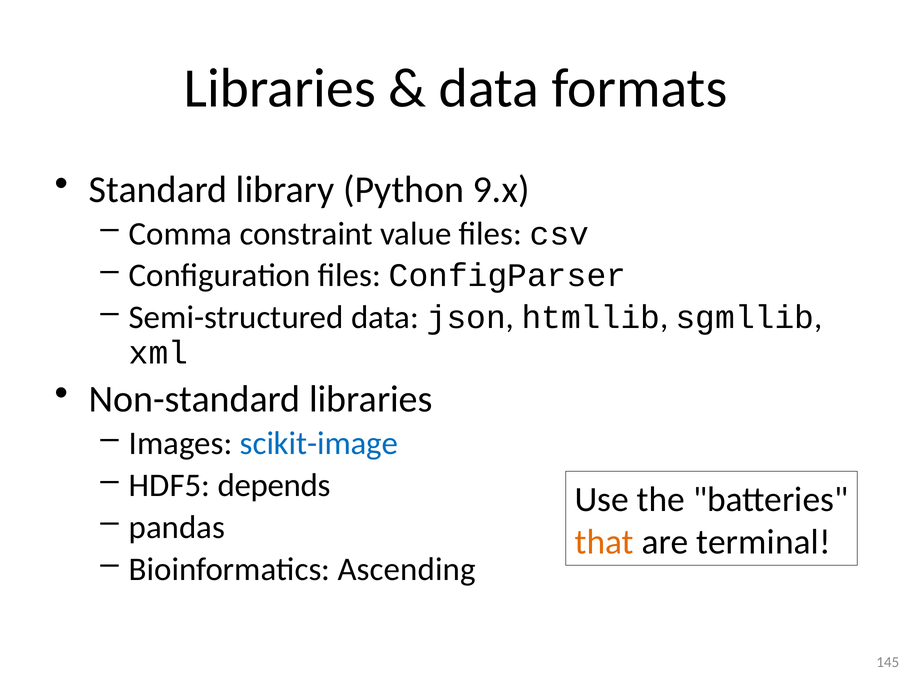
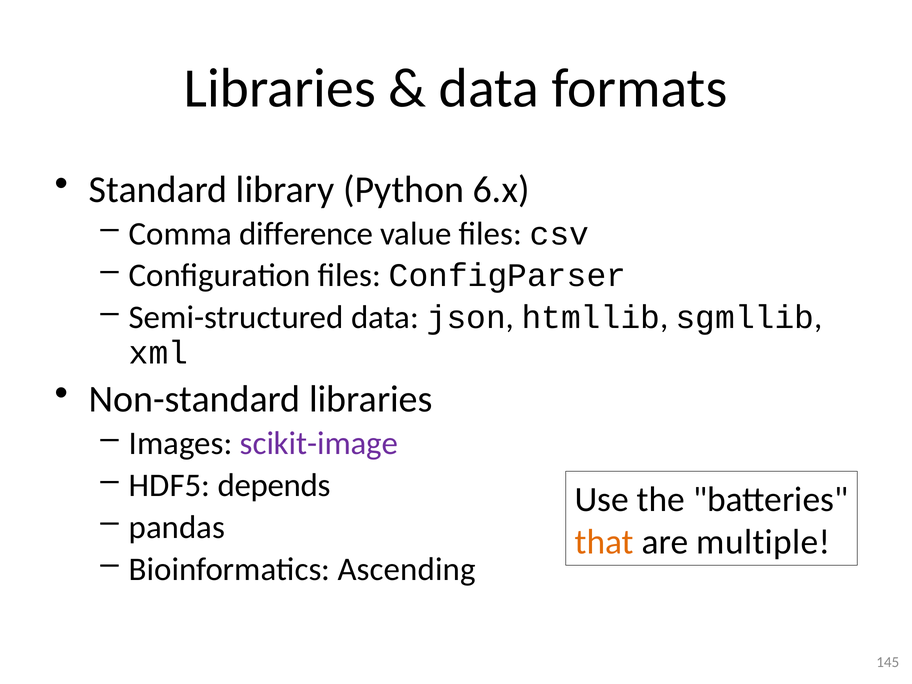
9.x: 9.x -> 6.x
constraint: constraint -> difference
scikit-image colour: blue -> purple
terminal: terminal -> multiple
